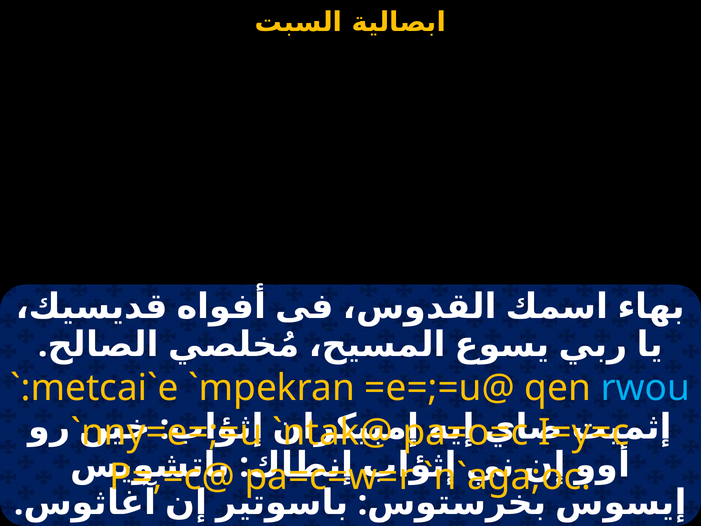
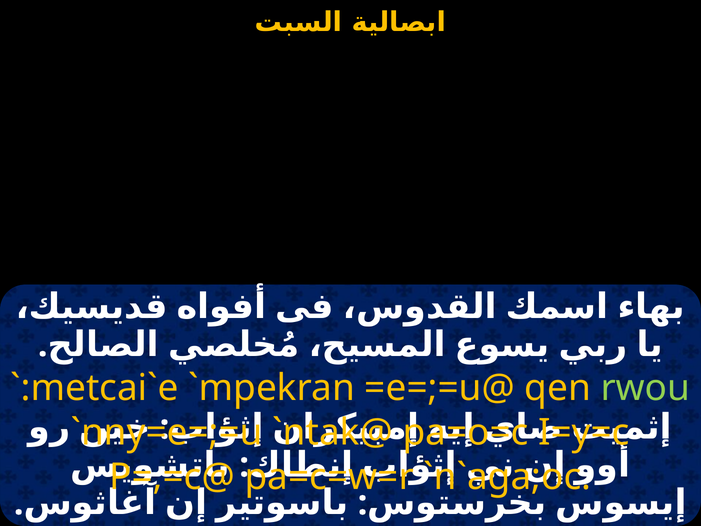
rwou colour: light blue -> light green
